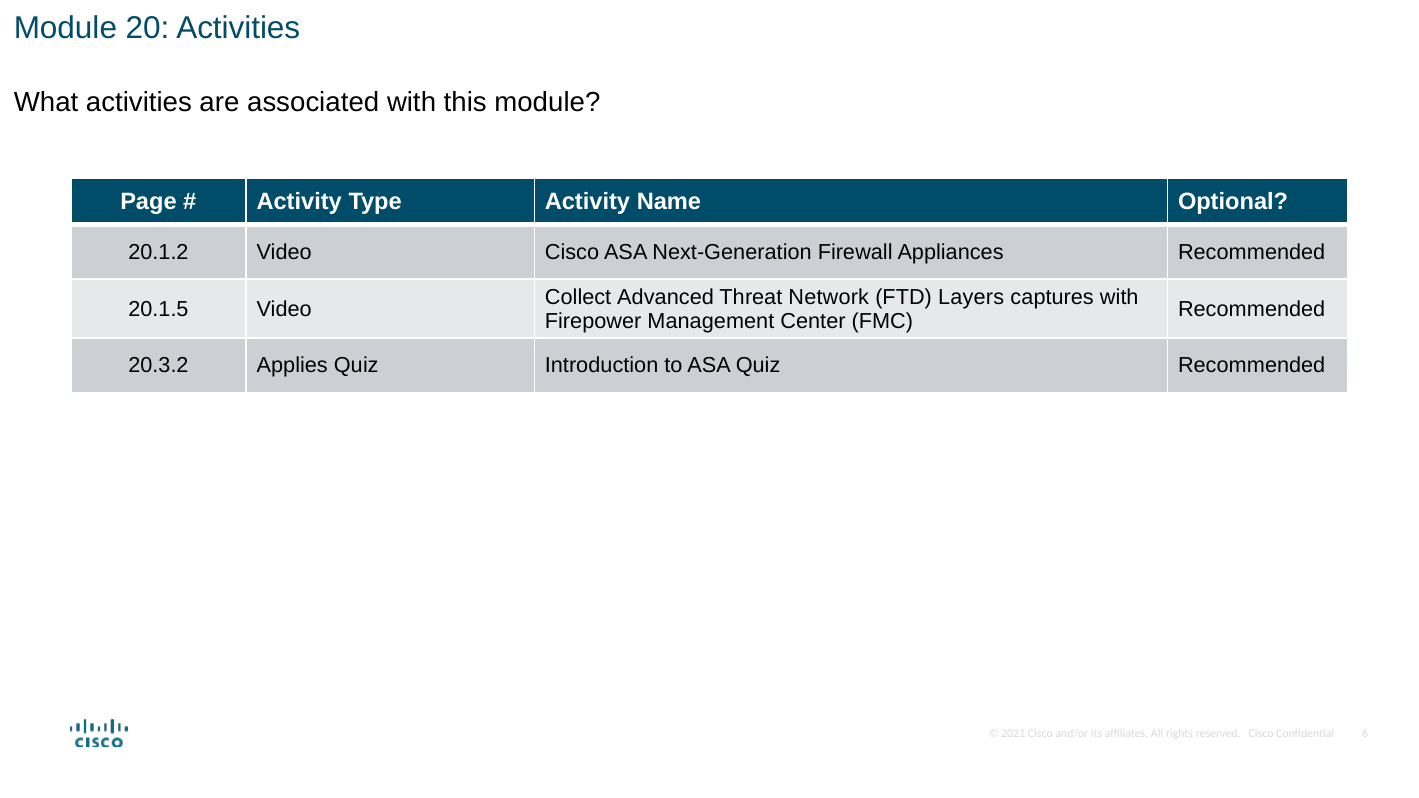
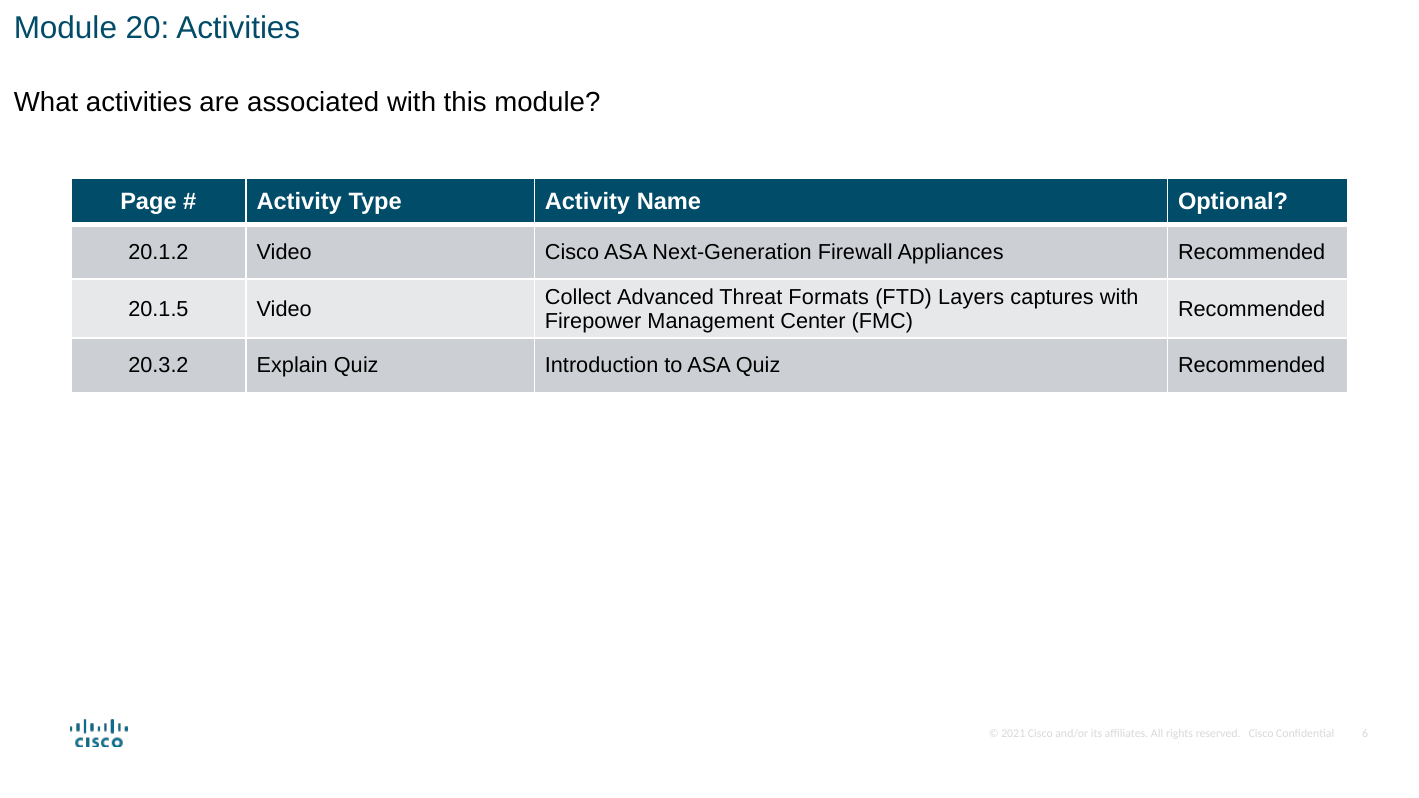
Network: Network -> Formats
Applies: Applies -> Explain
